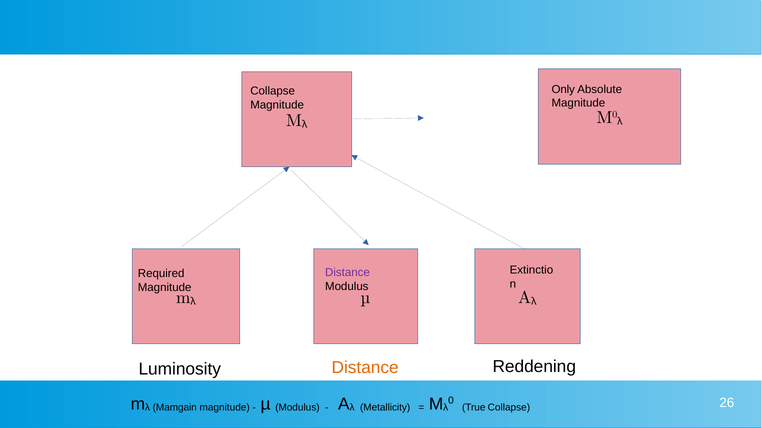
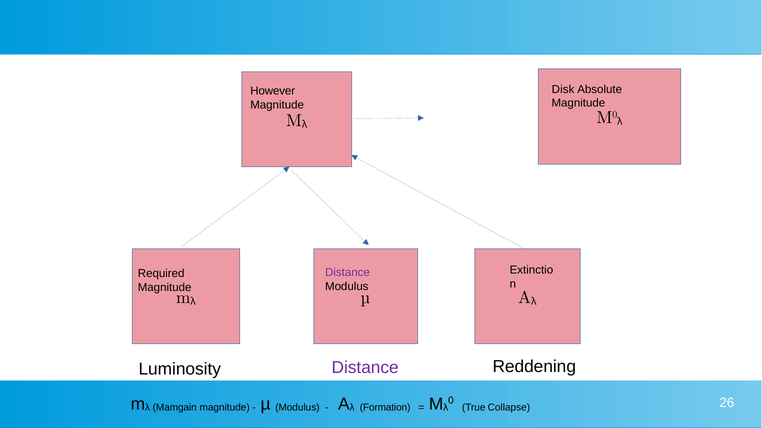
Only: Only -> Disk
Collapse at (273, 91): Collapse -> However
Distance at (365, 368) colour: orange -> purple
Metallicity: Metallicity -> Formation
